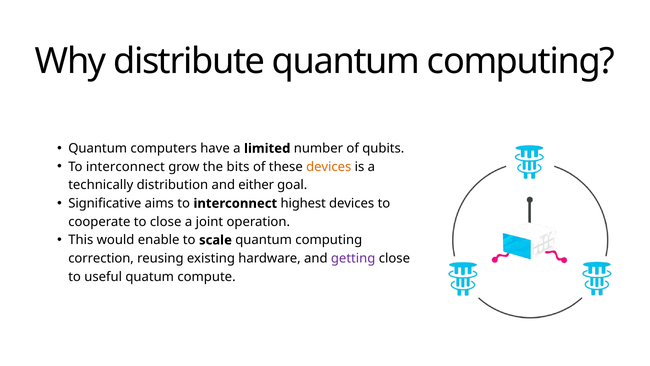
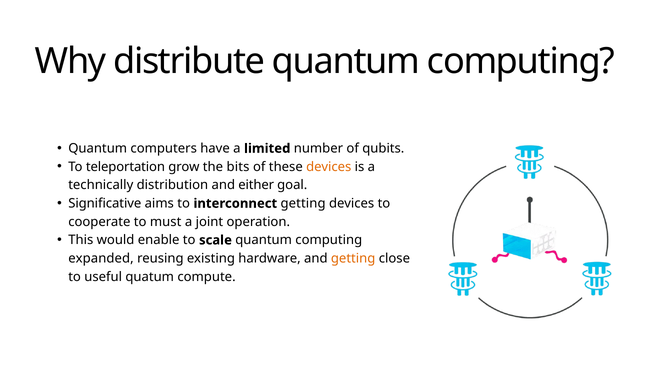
interconnect at (125, 167): interconnect -> teleportation
interconnect highest: highest -> getting
to close: close -> must
correction: correction -> expanded
getting at (353, 258) colour: purple -> orange
